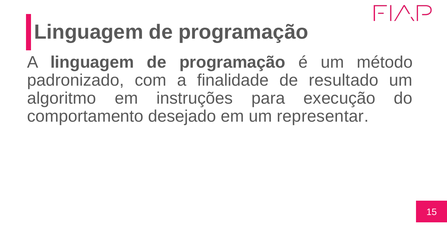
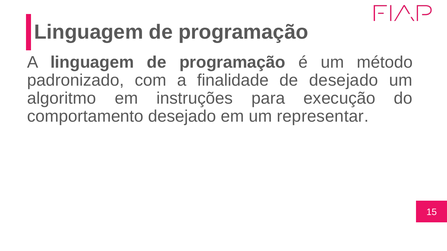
de resultado: resultado -> desejado
